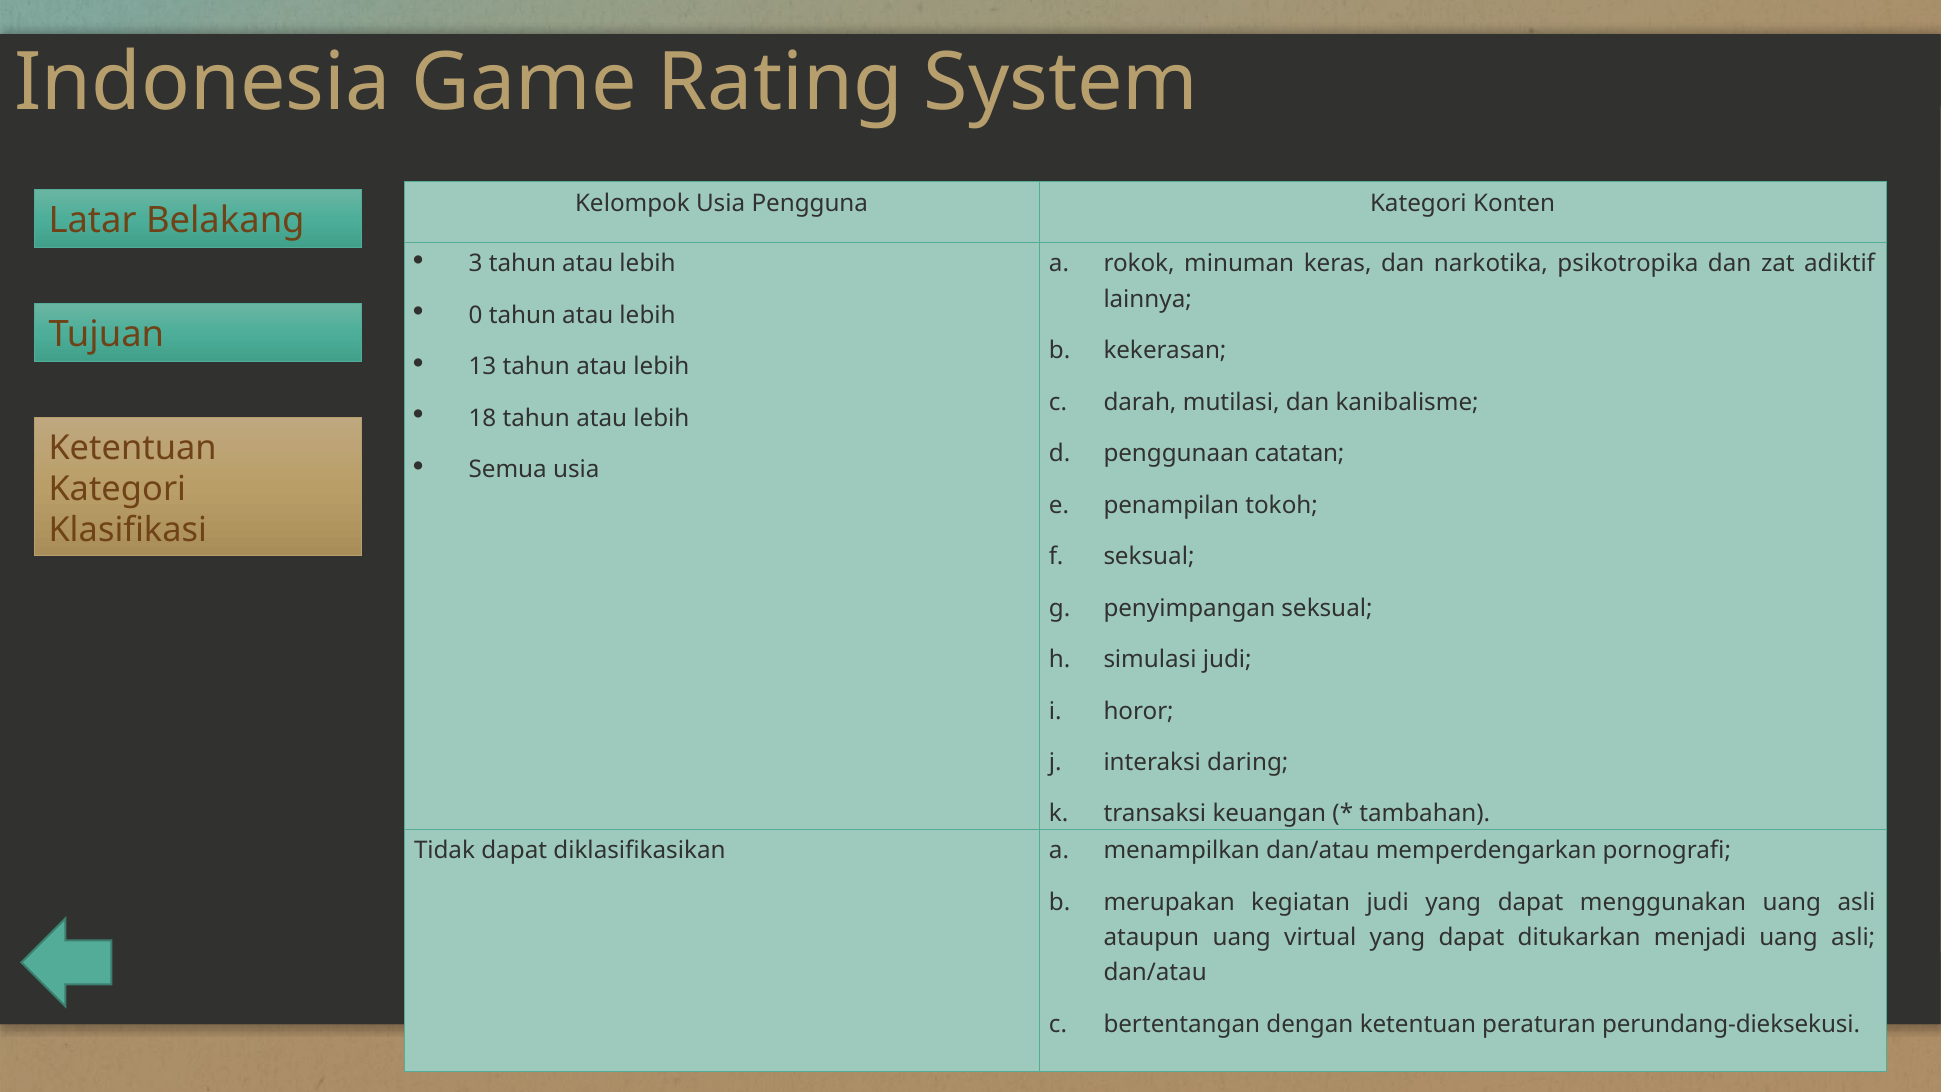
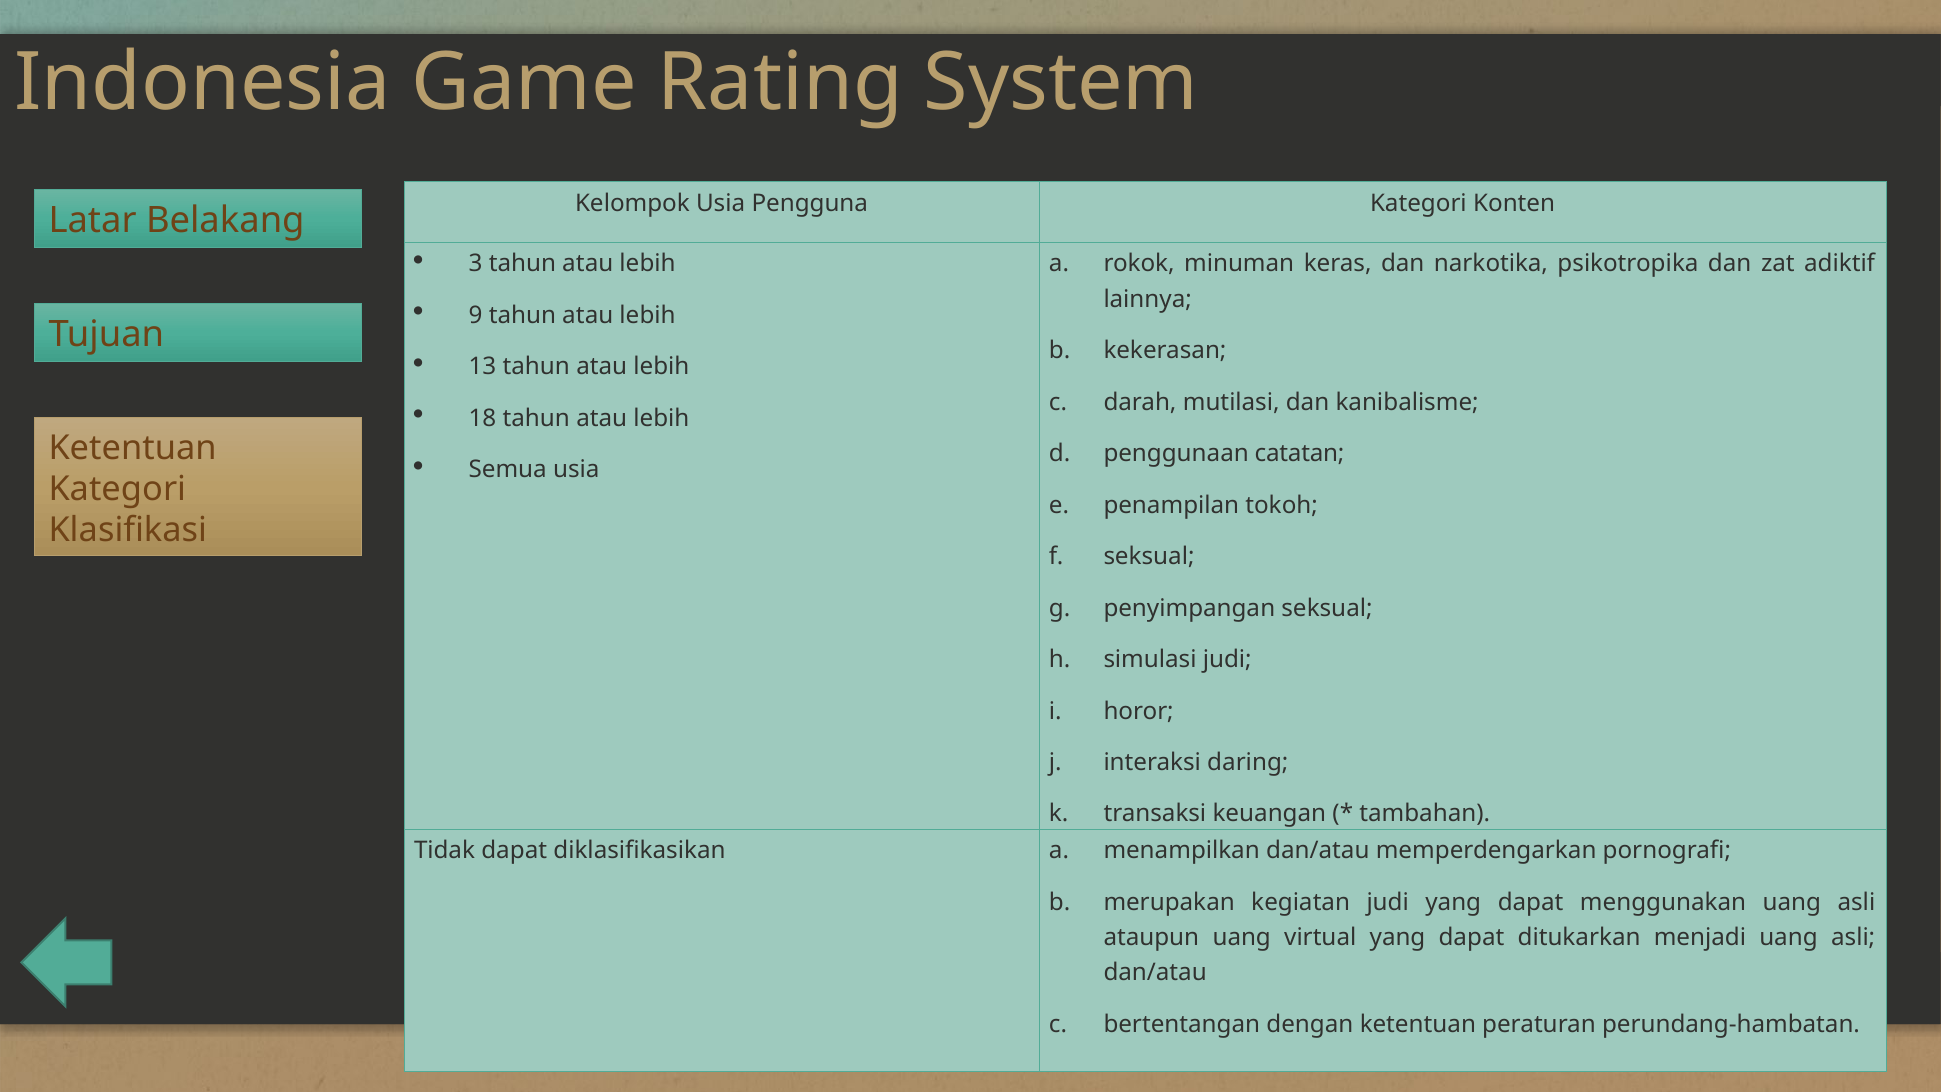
0: 0 -> 9
perundang-dieksekusi: perundang-dieksekusi -> perundang-hambatan
